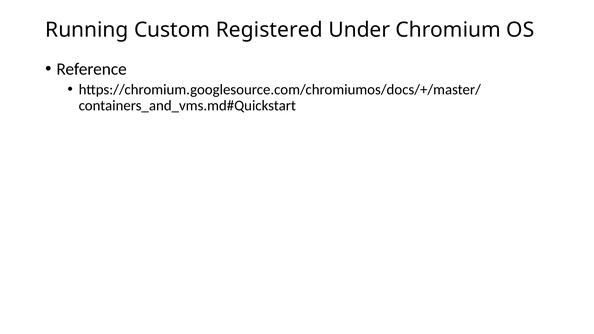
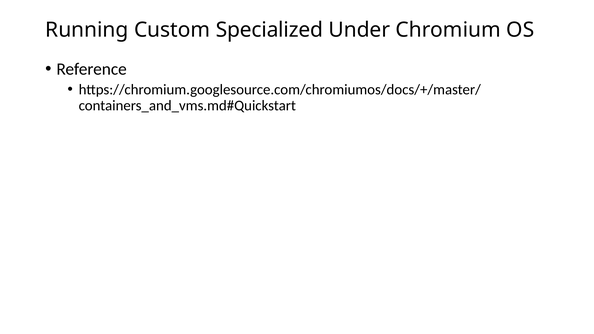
Registered: Registered -> Specialized
